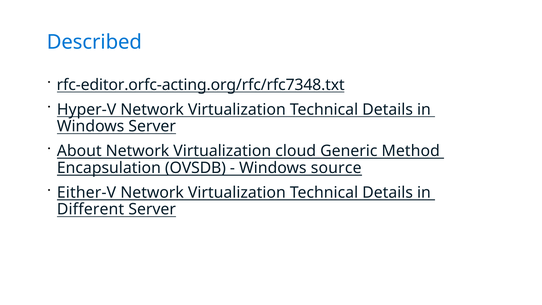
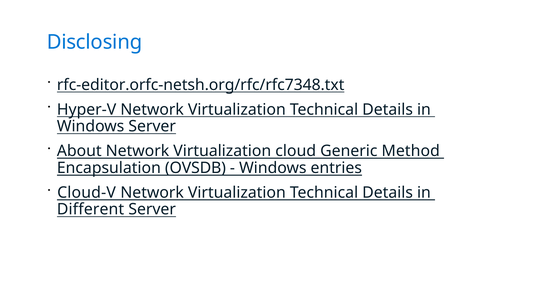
Described: Described -> Disclosing
rfc-editor.orfc-acting.org/rfc/rfc7348.txt: rfc-editor.orfc-acting.org/rfc/rfc7348.txt -> rfc-editor.orfc-netsh.org/rfc/rfc7348.txt
source: source -> entries
Either-V: Either-V -> Cloud-V
